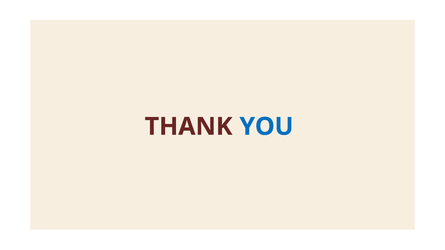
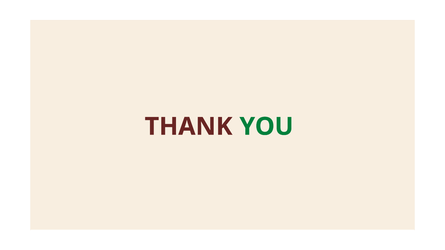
YOU colour: blue -> green
